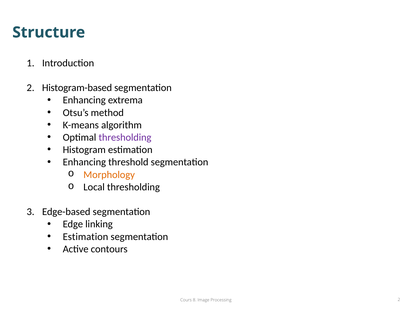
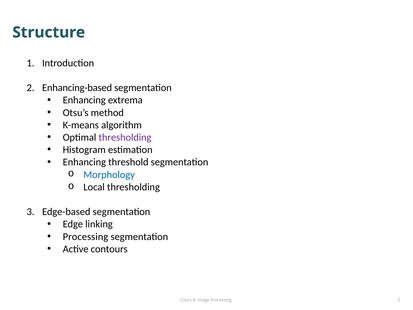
Histogram-based: Histogram-based -> Enhancing-based
Morphology colour: orange -> blue
Estimation at (85, 236): Estimation -> Processing
